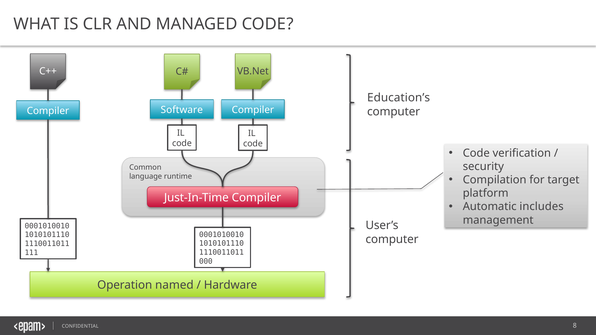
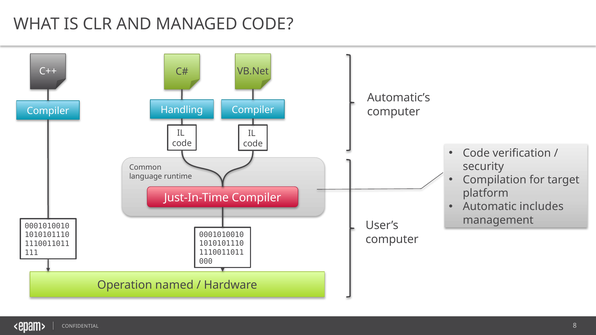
Education’s: Education’s -> Automatic’s
Software: Software -> Handling
